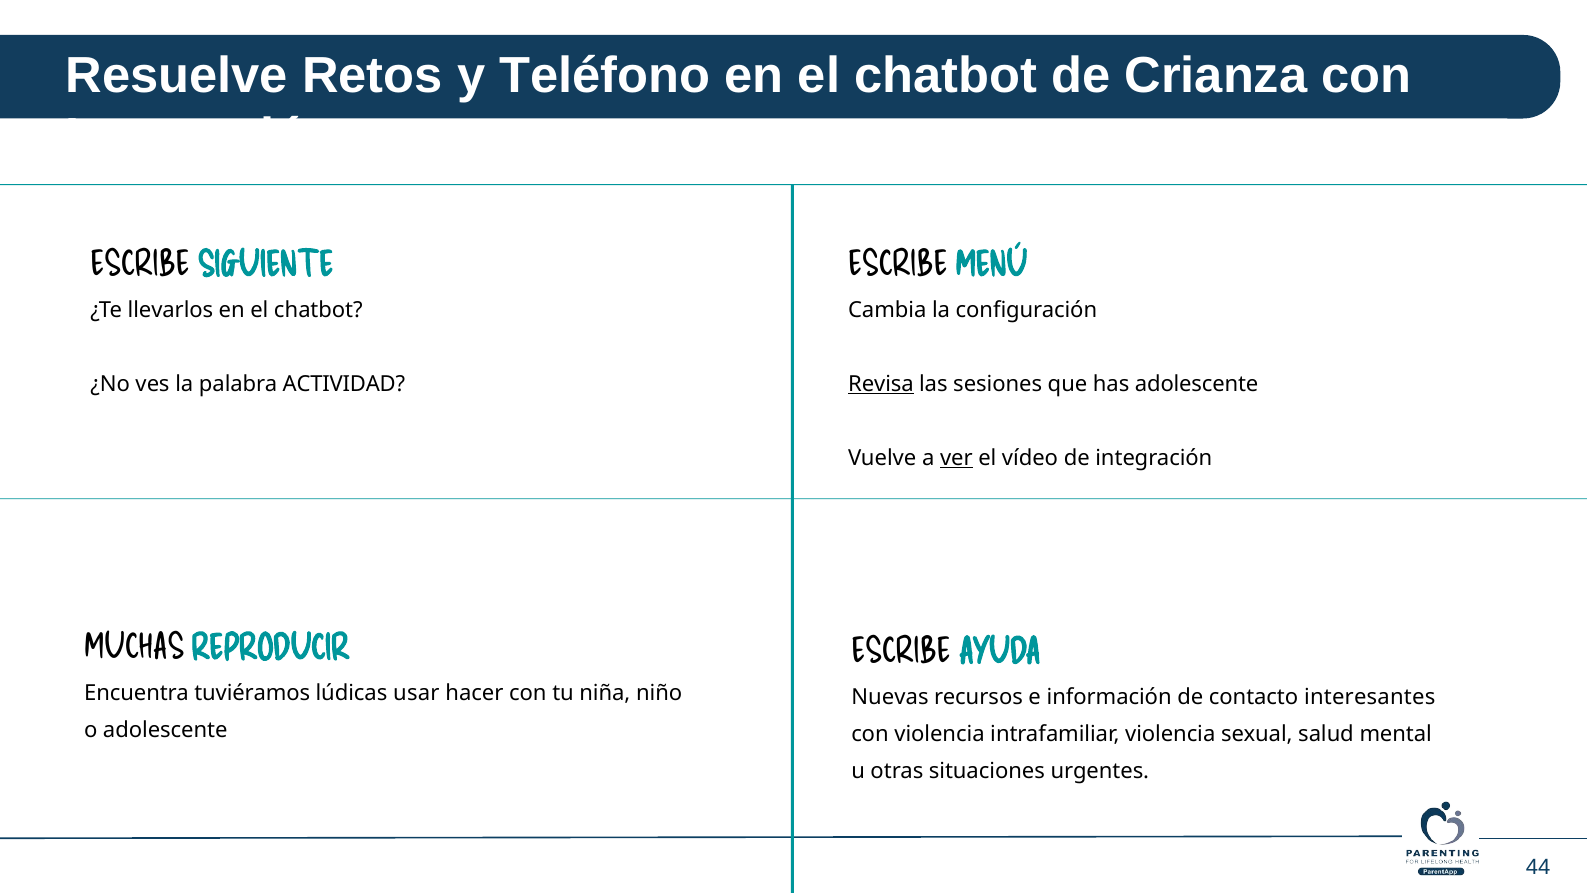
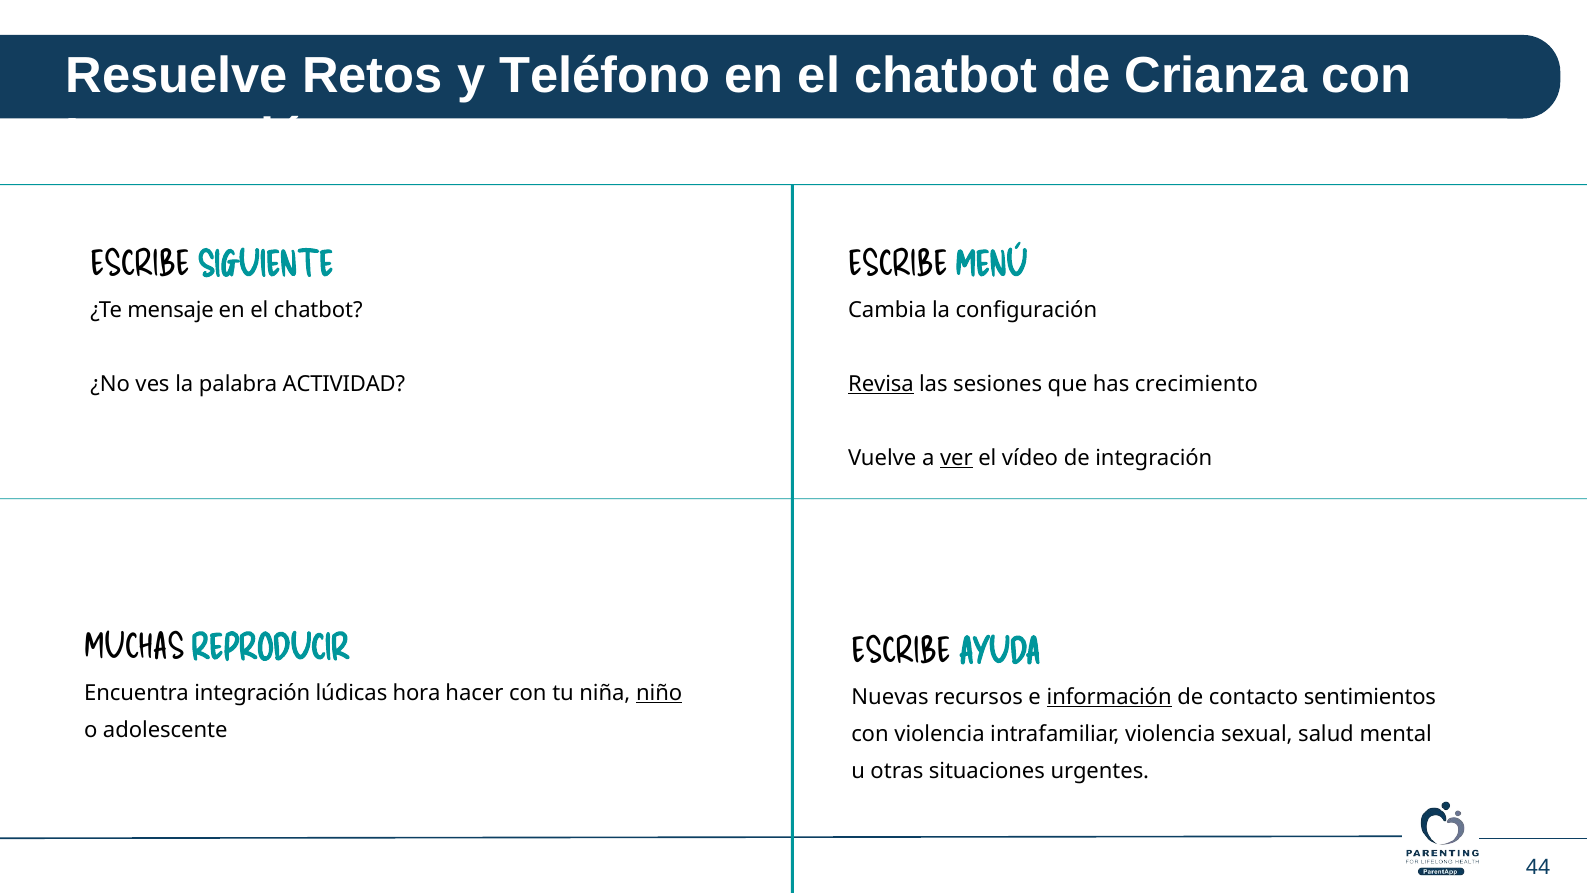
llevarlos: llevarlos -> mensaje
has adolescente: adolescente -> crecimiento
Encuentra tuviéramos: tuviéramos -> integración
usar: usar -> hora
niño underline: none -> present
información underline: none -> present
interesantes: interesantes -> sentimientos
